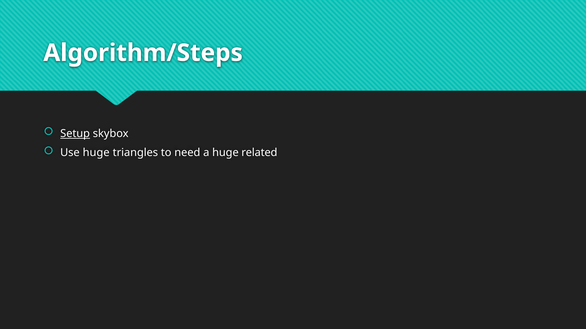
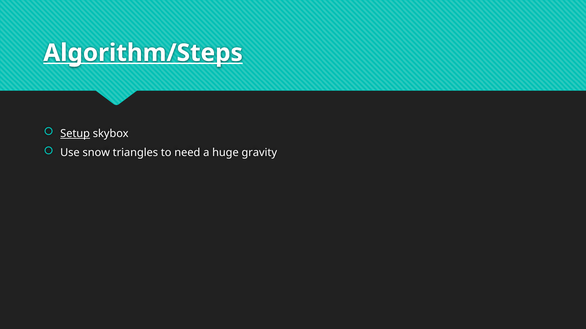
Algorithm/Steps underline: none -> present
Use huge: huge -> snow
related: related -> gravity
